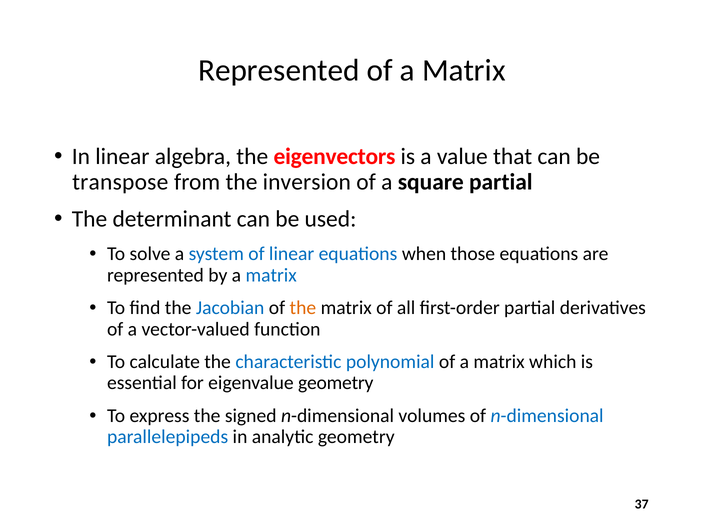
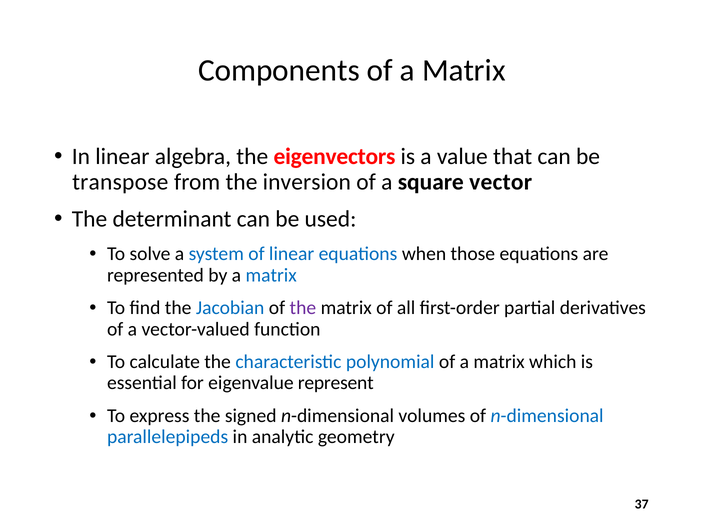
Represented at (279, 70): Represented -> Components
square partial: partial -> vector
the at (303, 308) colour: orange -> purple
eigenvalue geometry: geometry -> represent
